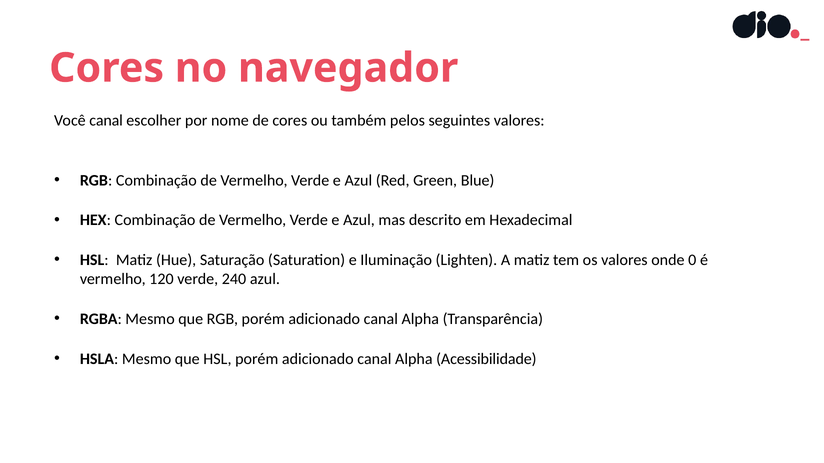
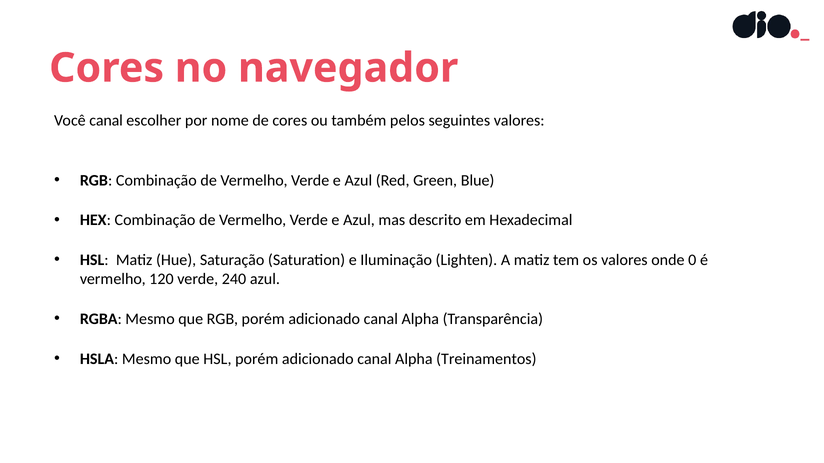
Acessibilidade: Acessibilidade -> Treinamentos
